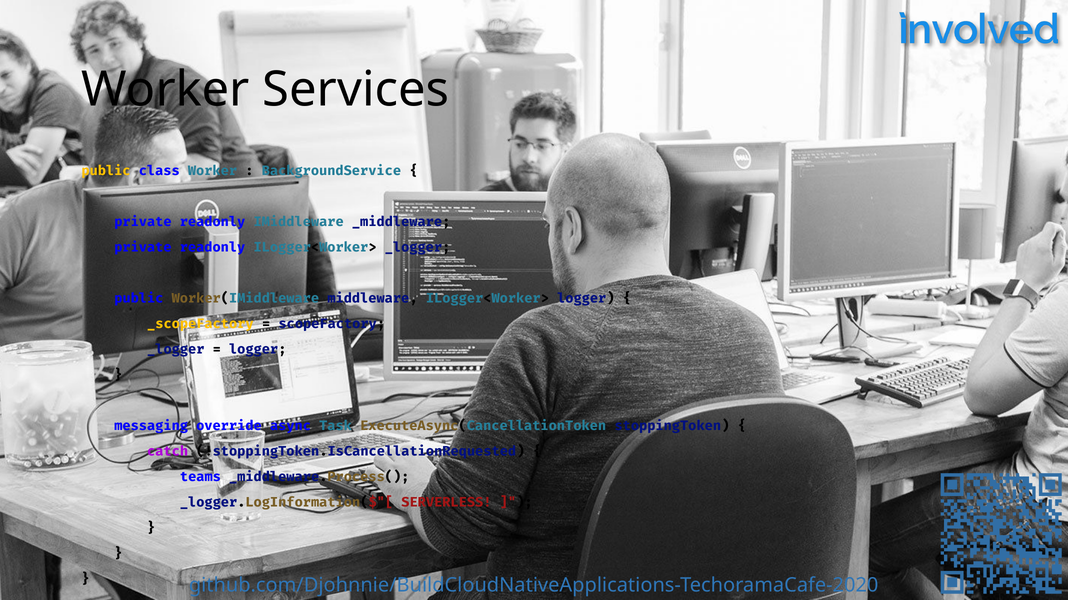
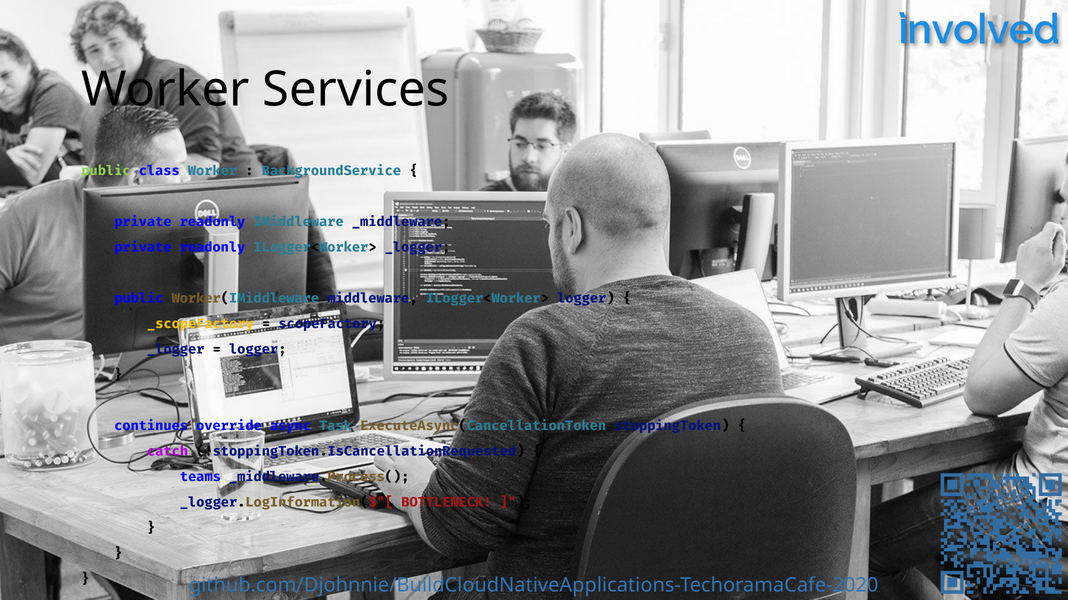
public at (106, 171) colour: yellow -> light green
messaging: messaging -> continues
SERVERLESS: SERVERLESS -> BOTTLENECK
